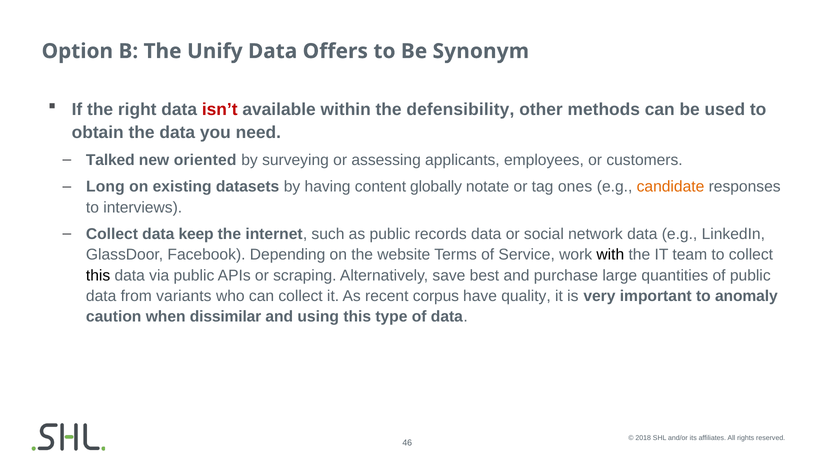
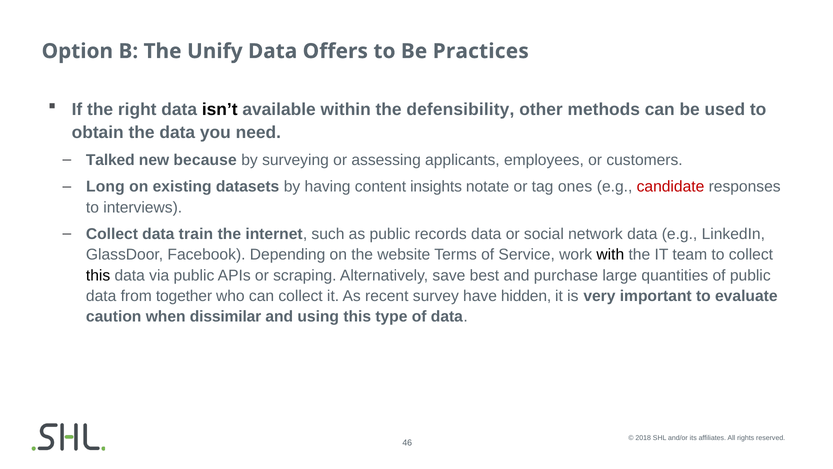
Synonym: Synonym -> Practices
isn’t colour: red -> black
oriented: oriented -> because
globally: globally -> insights
candidate colour: orange -> red
keep: keep -> train
variants: variants -> together
corpus: corpus -> survey
quality: quality -> hidden
anomaly: anomaly -> evaluate
